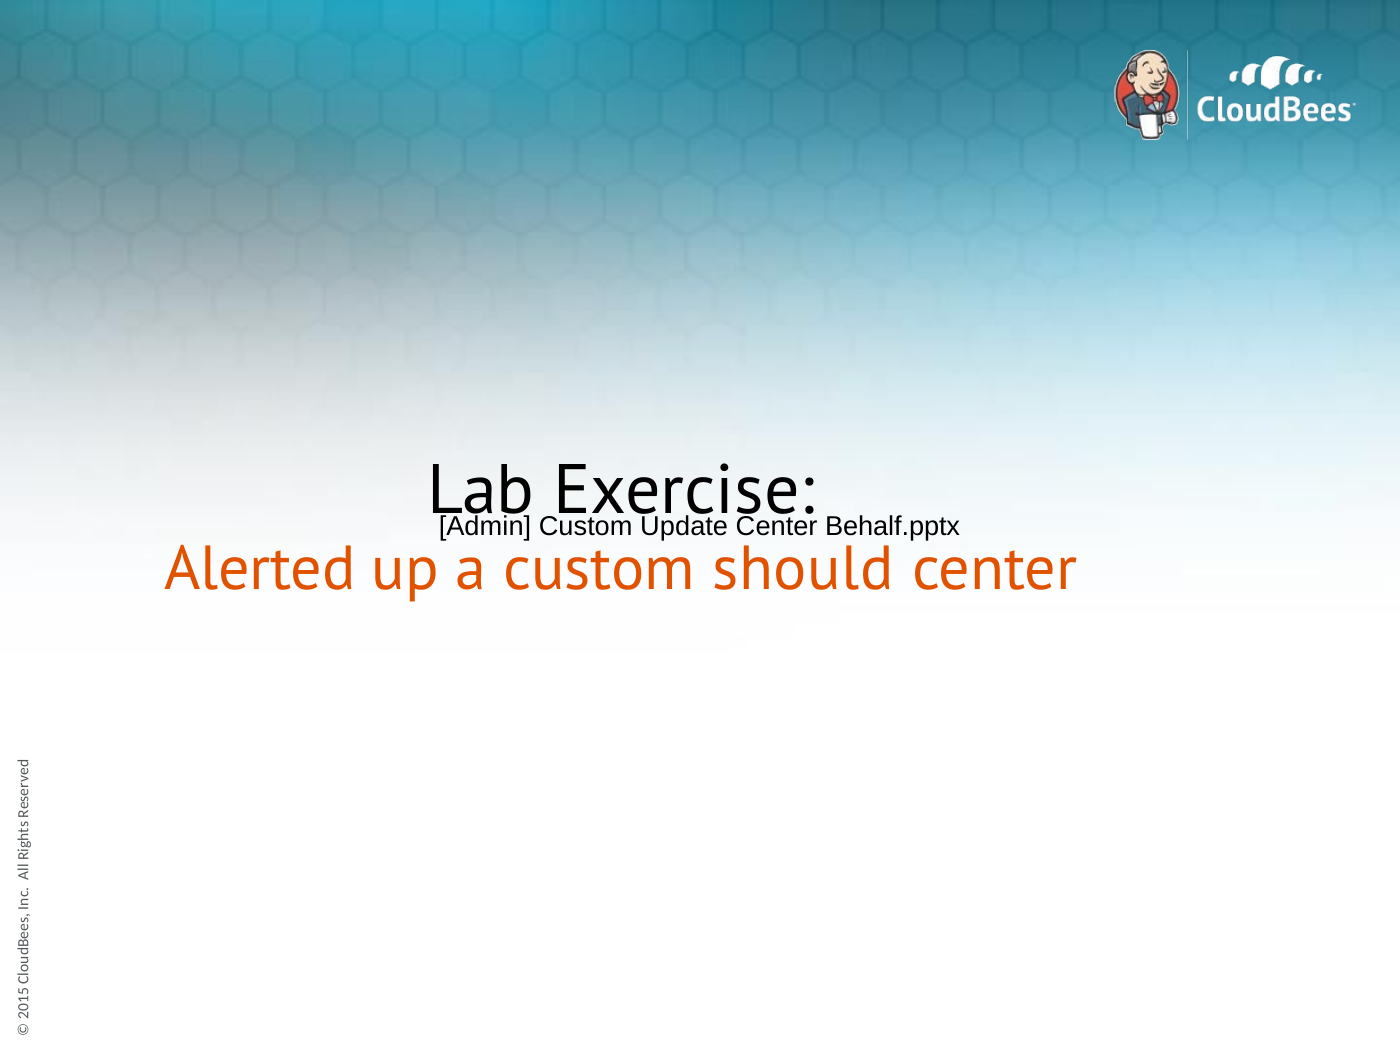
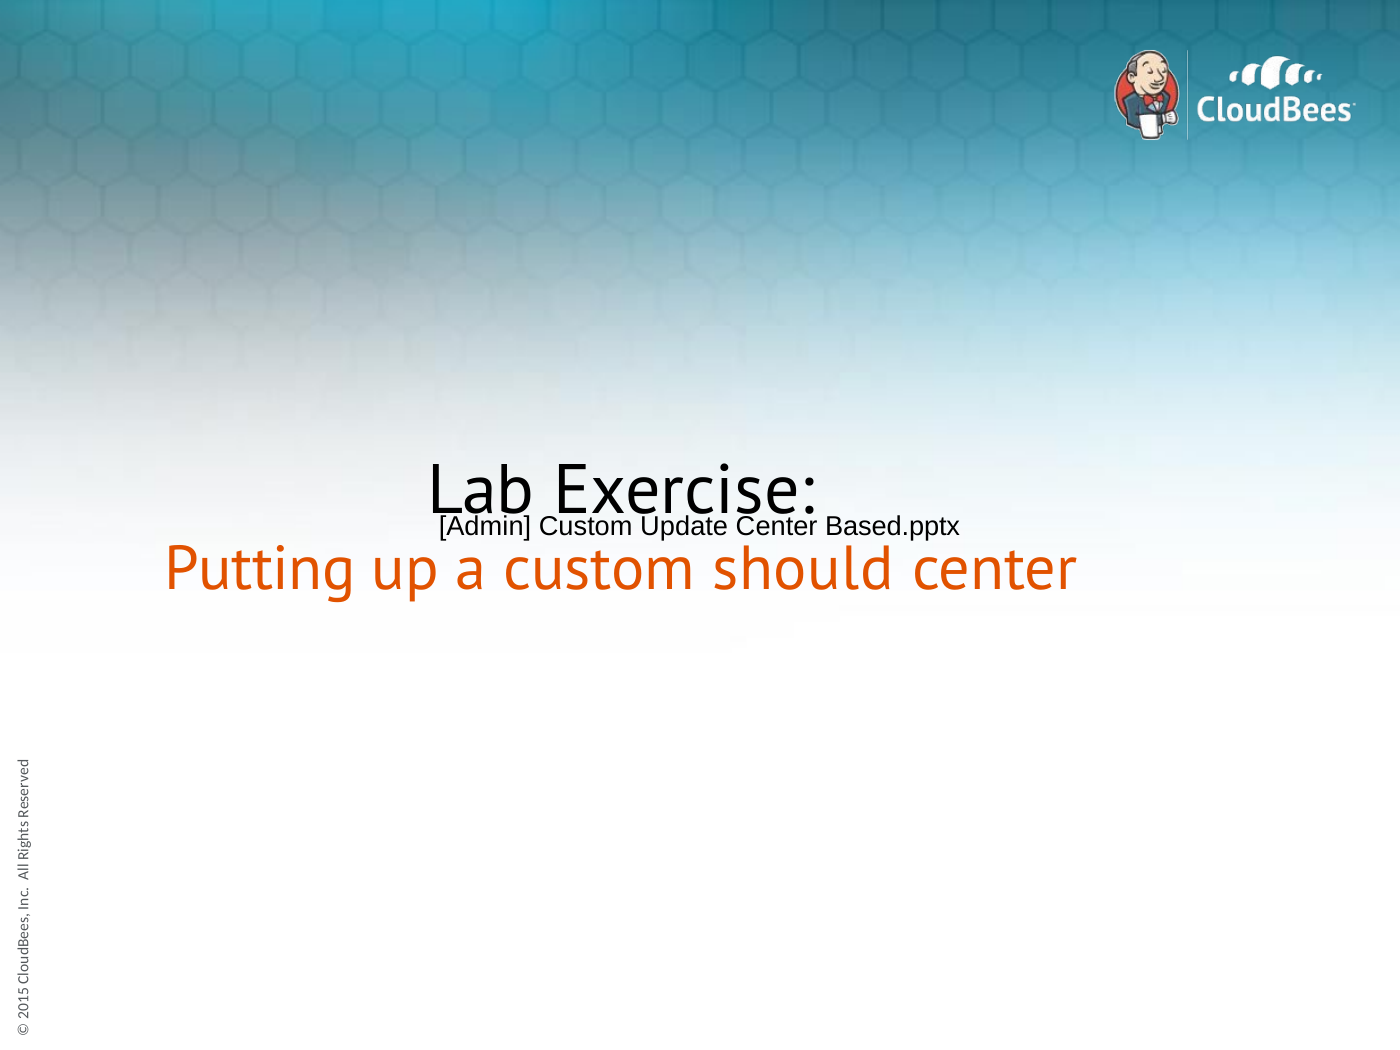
Behalf.pptx: Behalf.pptx -> Based.pptx
Alerted: Alerted -> Putting
